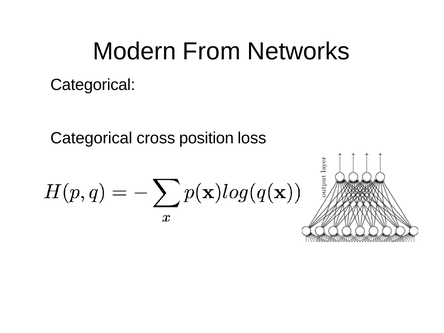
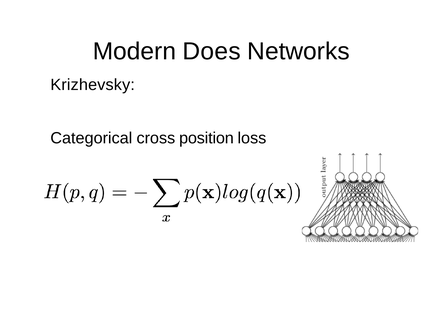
From: From -> Does
Categorical at (93, 85): Categorical -> Krizhevsky
